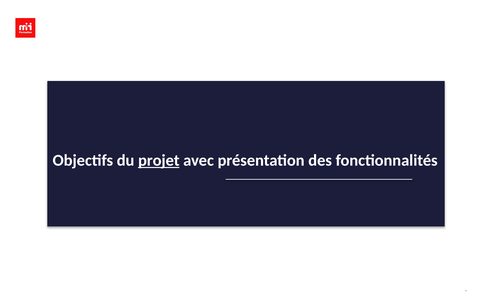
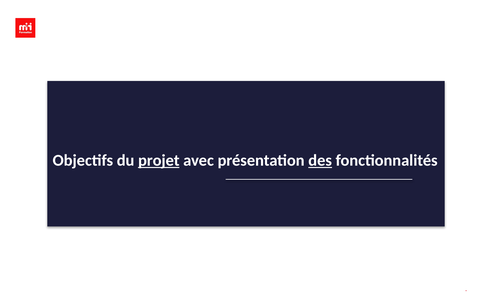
des underline: none -> present
